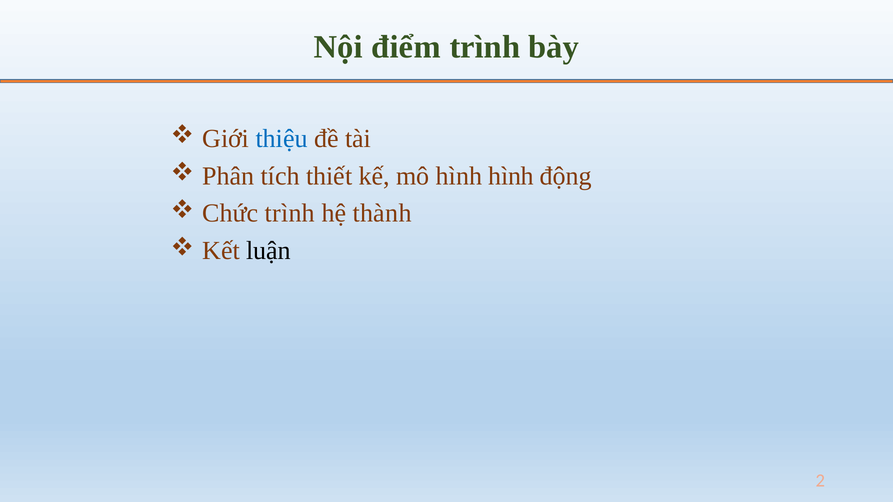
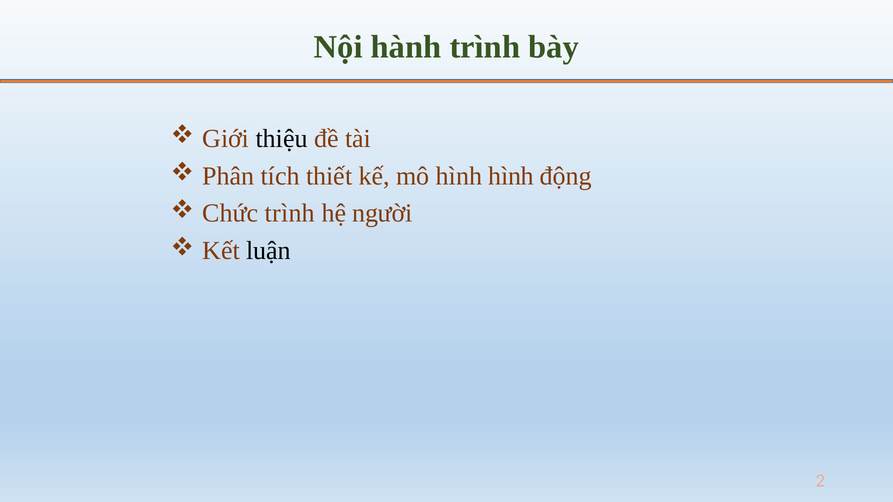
điểm: điểm -> hành
thiệu colour: blue -> black
thành: thành -> người
